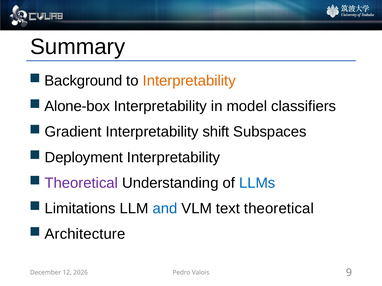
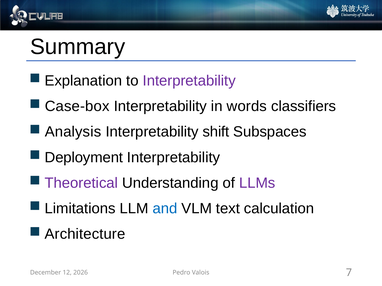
Background: Background -> Explanation
Interpretability at (189, 81) colour: orange -> purple
Alone-box: Alone-box -> Case-box
model: model -> words
Gradient: Gradient -> Analysis
LLMs colour: blue -> purple
text theoretical: theoretical -> calculation
9: 9 -> 7
